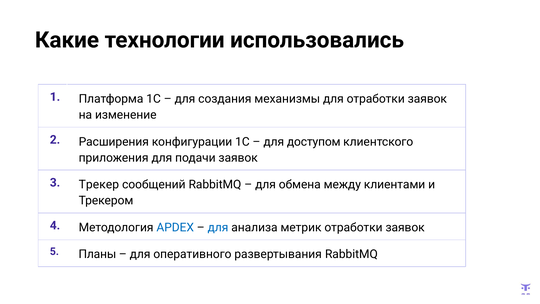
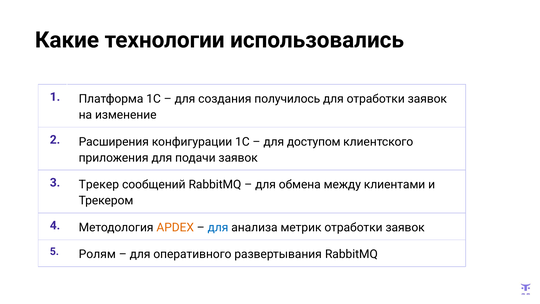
механизмы: механизмы -> получилось
APDEX colour: blue -> orange
Планы: Планы -> Ролям
